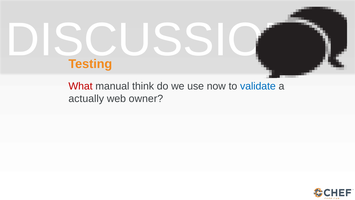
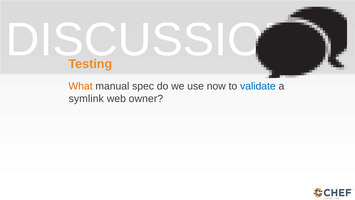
What colour: red -> orange
think: think -> spec
actually: actually -> symlink
